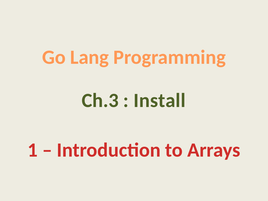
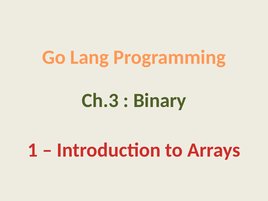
Install: Install -> Binary
